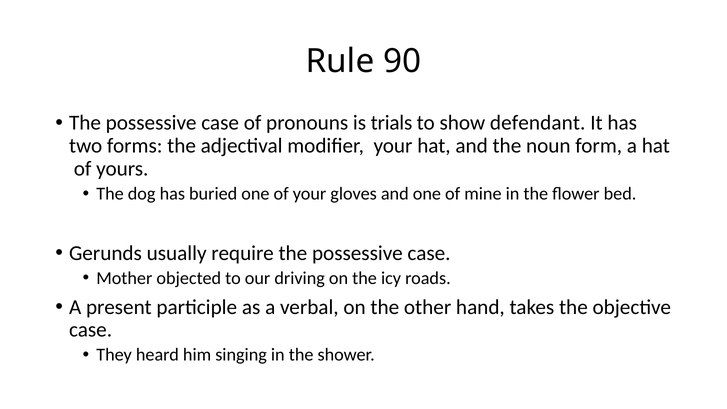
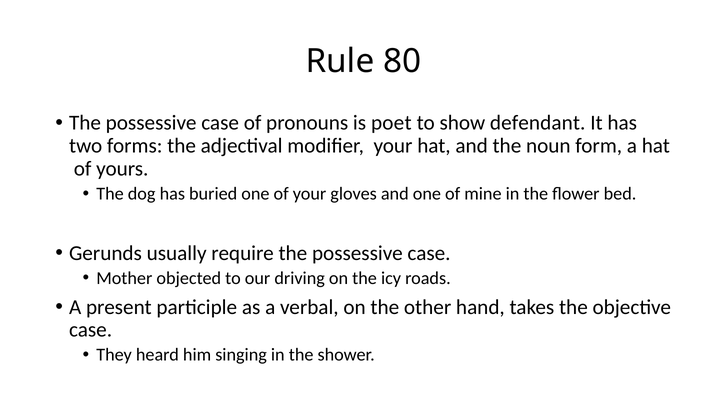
90: 90 -> 80
trials: trials -> poet
